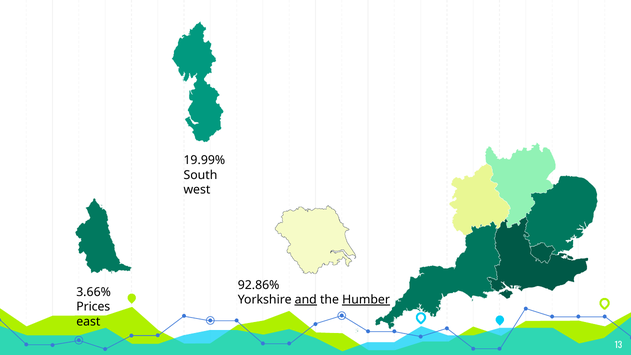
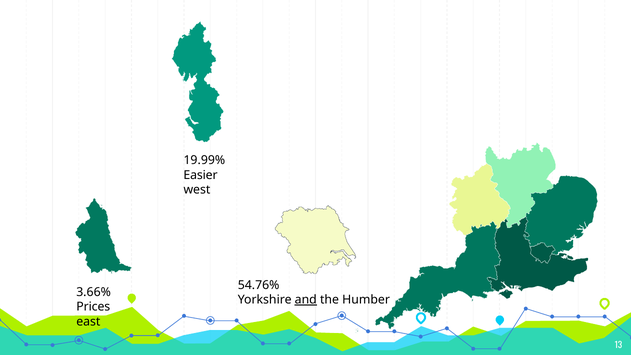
South: South -> Easier
92.86%: 92.86% -> 54.76%
Humber underline: present -> none
